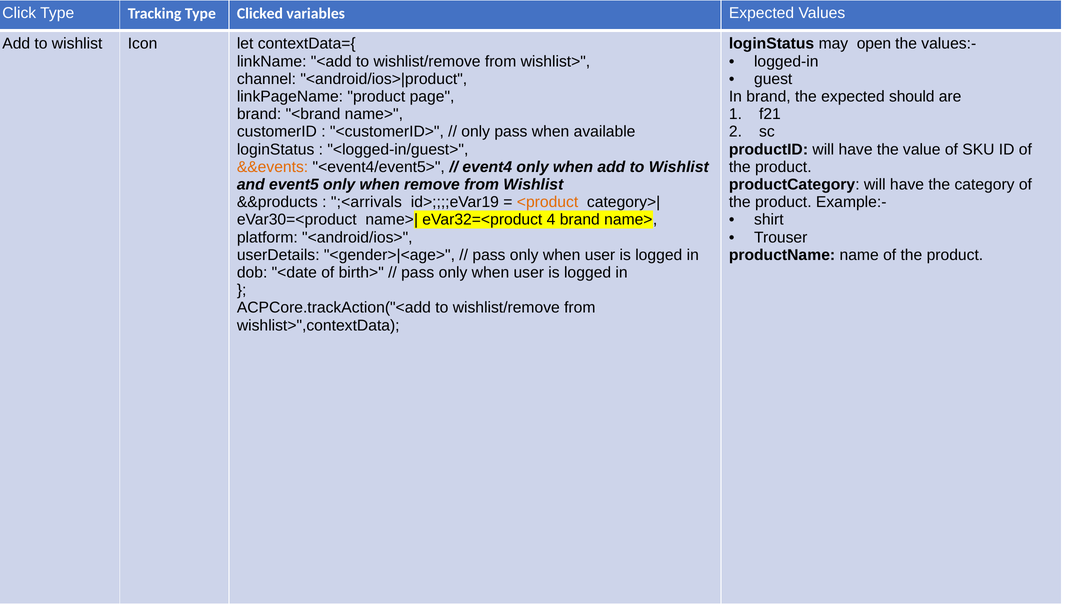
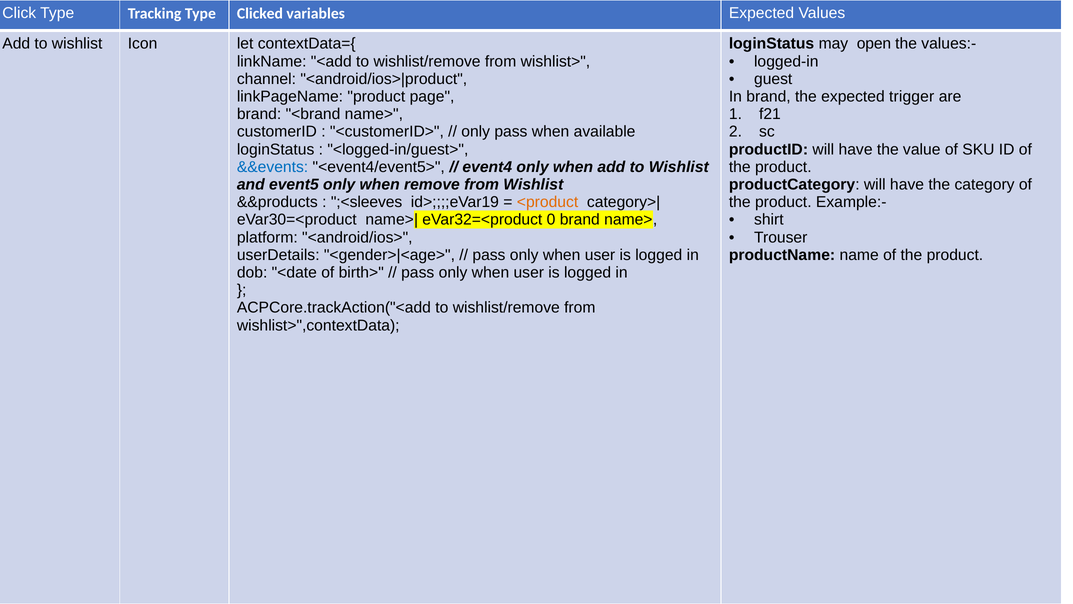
should: should -> trigger
&&events colour: orange -> blue
;<arrivals: ;<arrivals -> ;<sleeves
4: 4 -> 0
